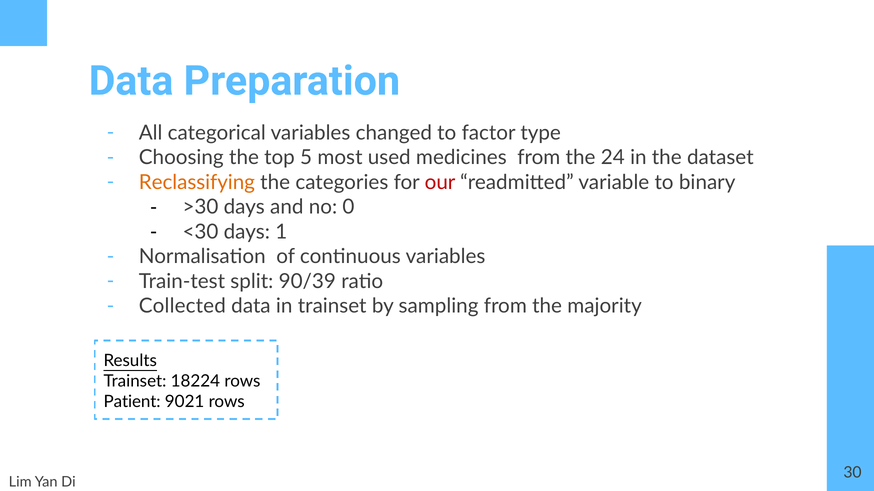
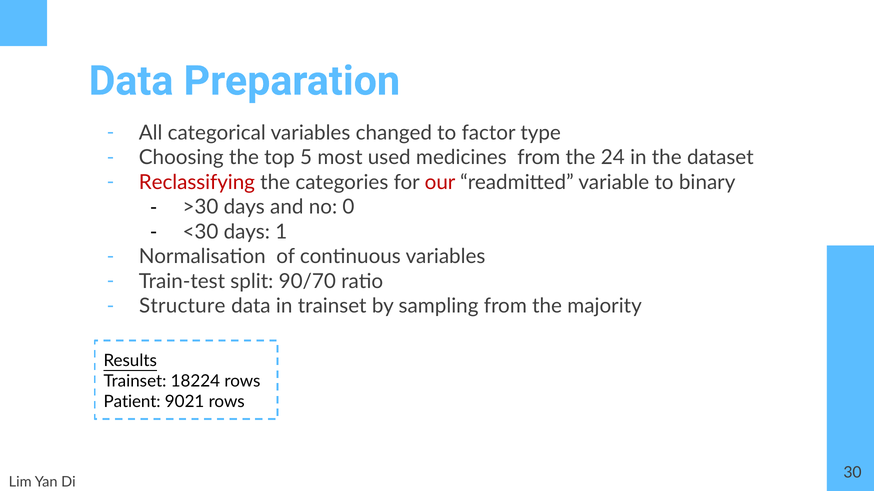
Reclassifying colour: orange -> red
90/39: 90/39 -> 90/70
Collected: Collected -> Structure
